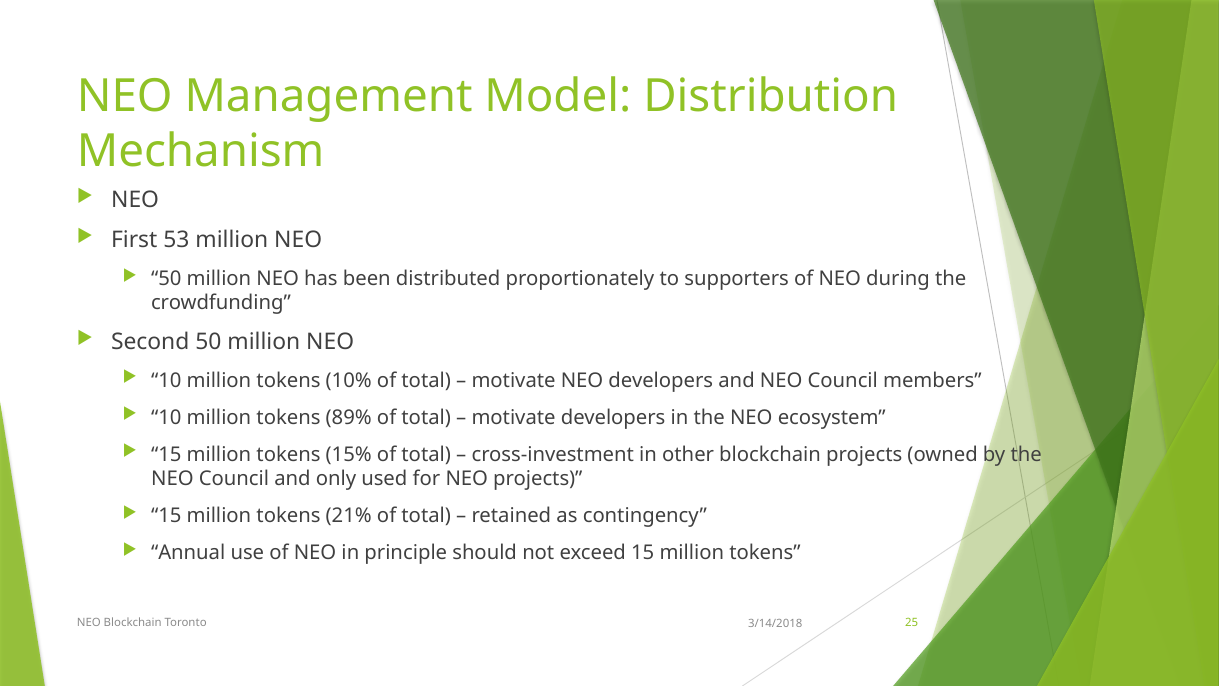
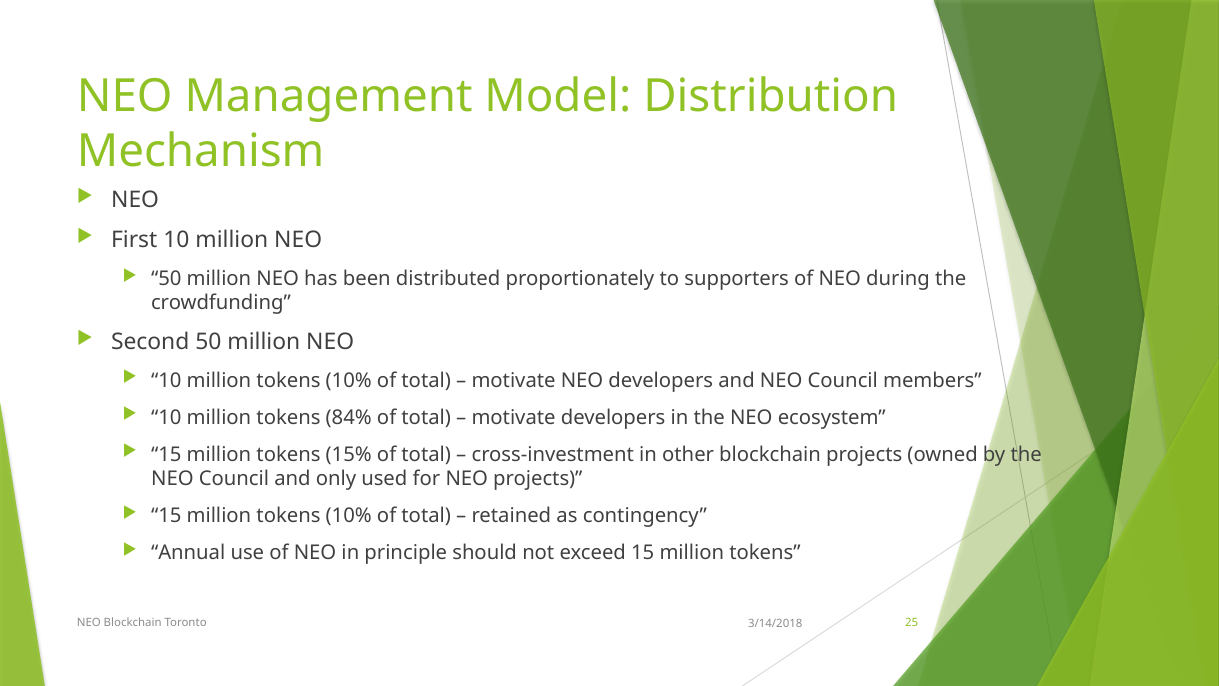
First 53: 53 -> 10
89%: 89% -> 84%
15 million tokens 21%: 21% -> 10%
